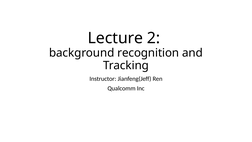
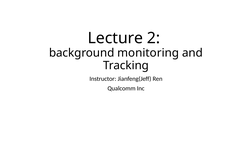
recognition: recognition -> monitoring
